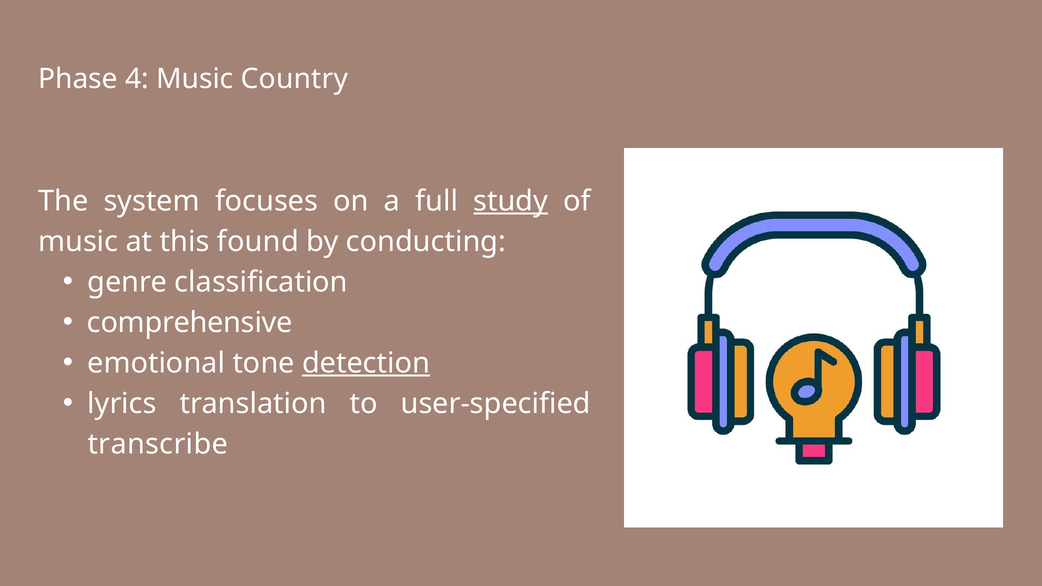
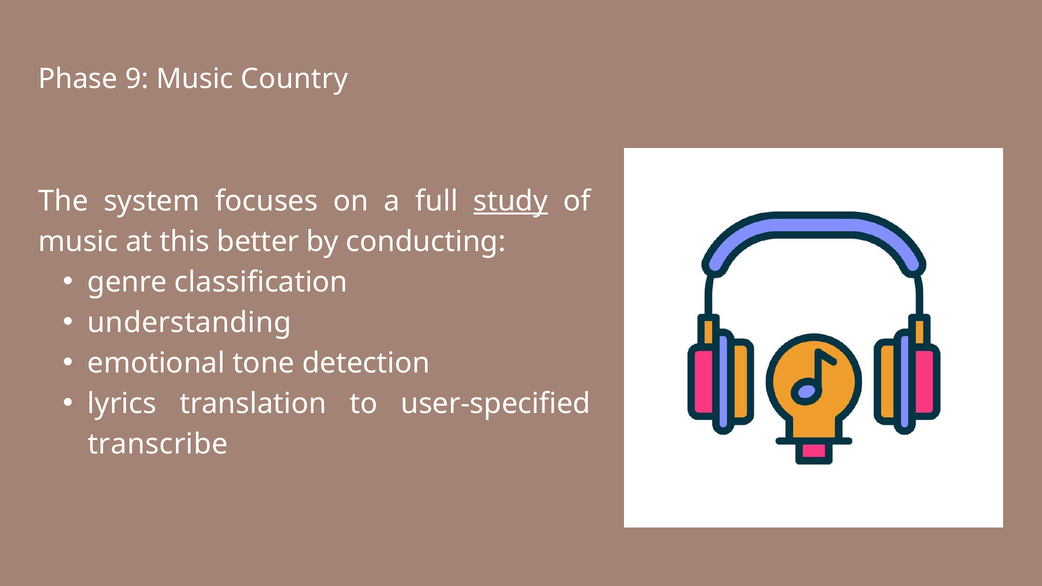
4: 4 -> 9
found: found -> better
comprehensive: comprehensive -> understanding
detection underline: present -> none
